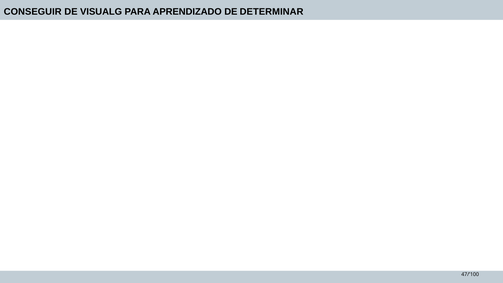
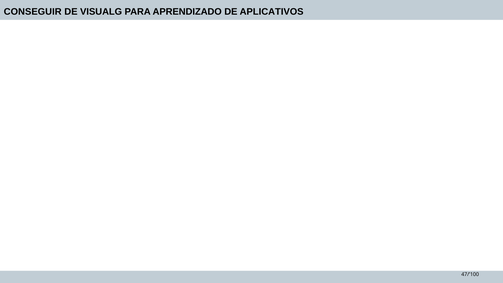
DETERMINAR: DETERMINAR -> APLICATIVOS
